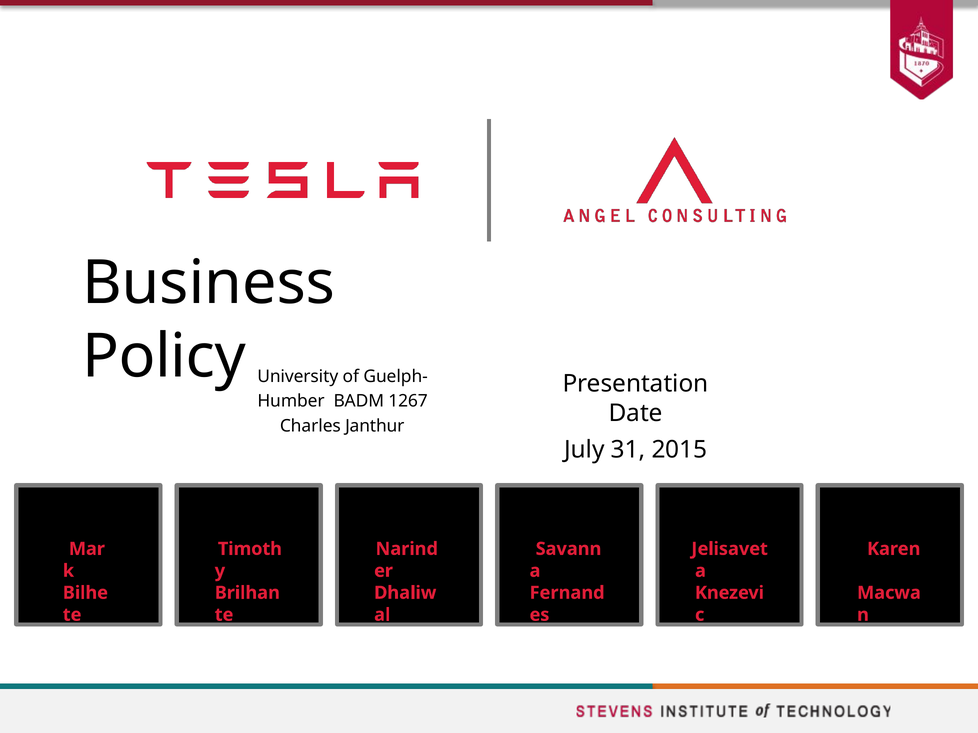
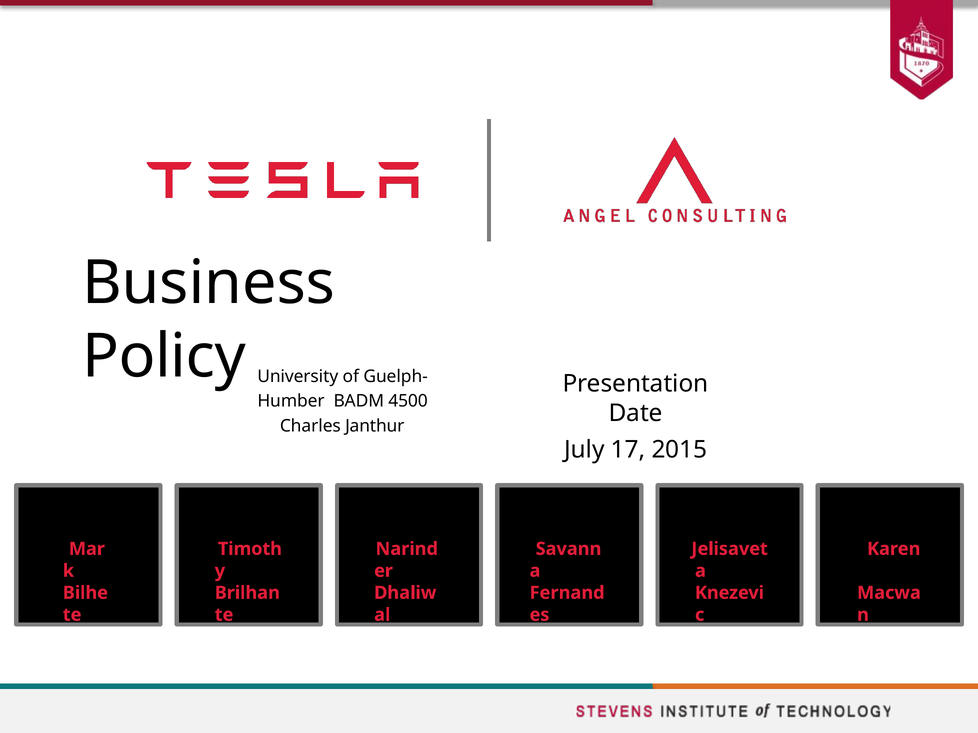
1267: 1267 -> 4500
31: 31 -> 17
